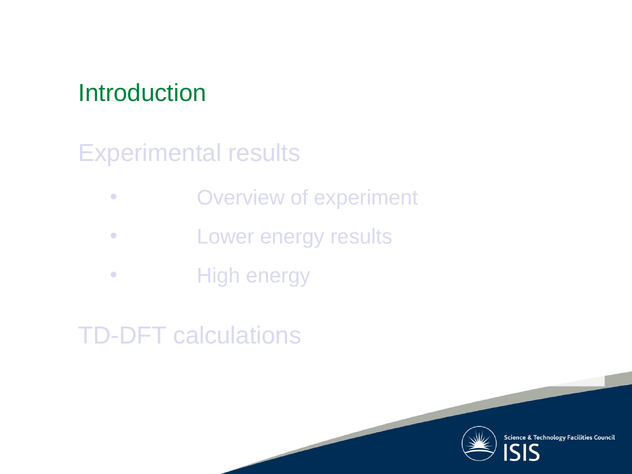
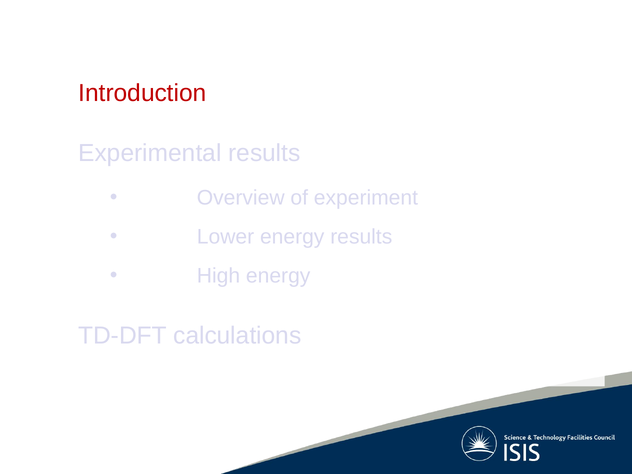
Introduction colour: green -> red
